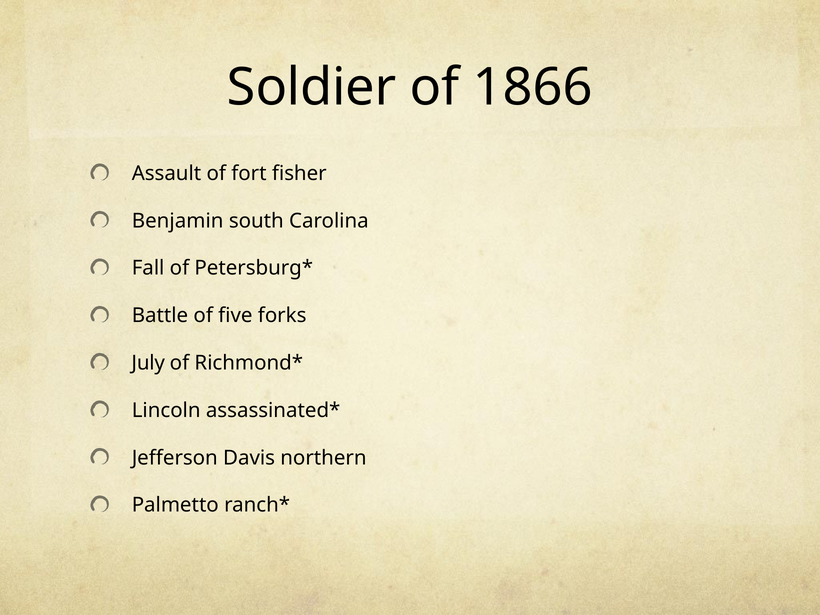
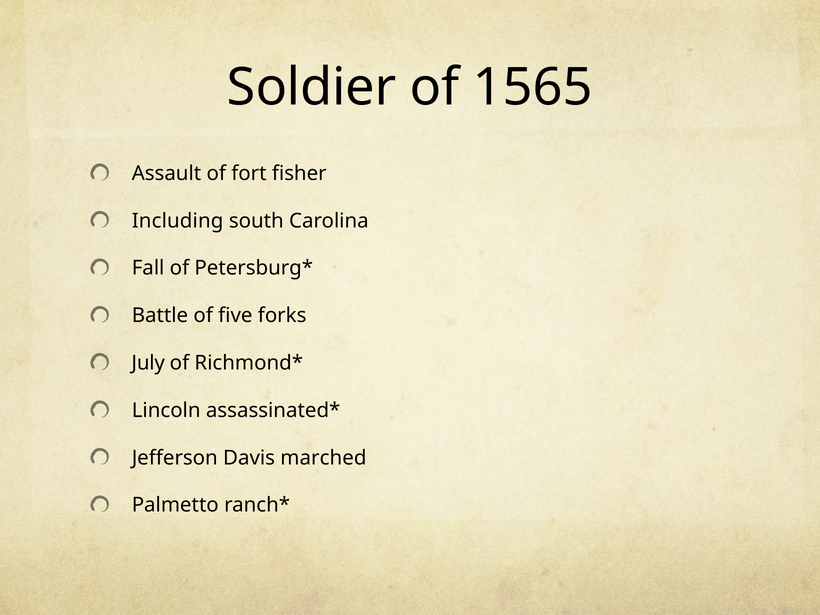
1866: 1866 -> 1565
Benjamin: Benjamin -> Including
northern: northern -> marched
